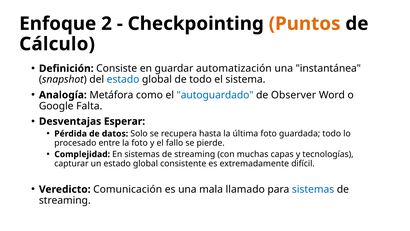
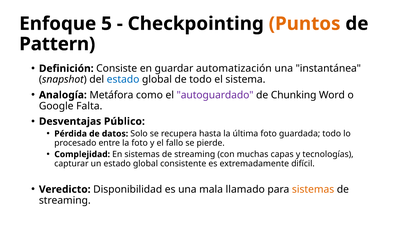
2: 2 -> 5
Cálculo: Cálculo -> Pattern
autoguardado colour: blue -> purple
Observer: Observer -> Chunking
Esperar: Esperar -> Público
Comunicación: Comunicación -> Disponibilidad
sistemas at (313, 189) colour: blue -> orange
